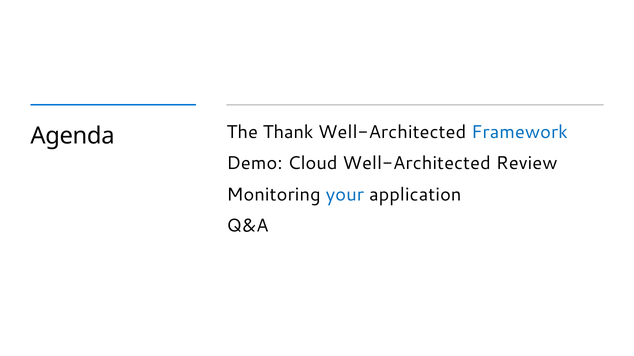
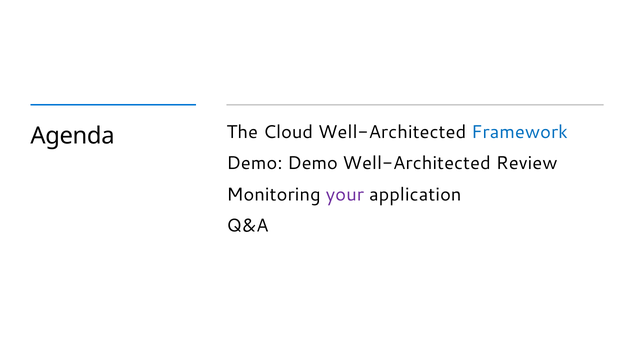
Thank: Thank -> Cloud
Demo Cloud: Cloud -> Demo
your colour: blue -> purple
